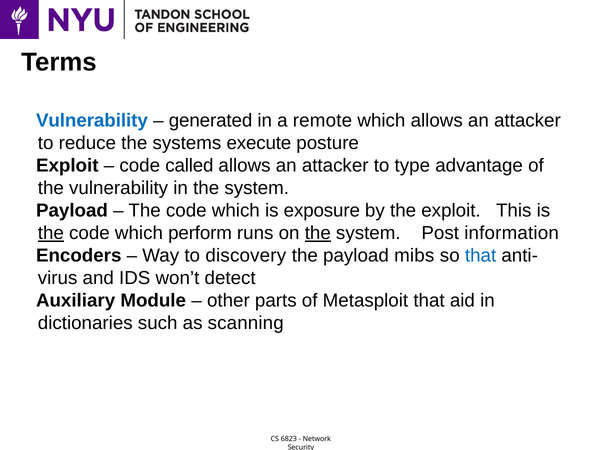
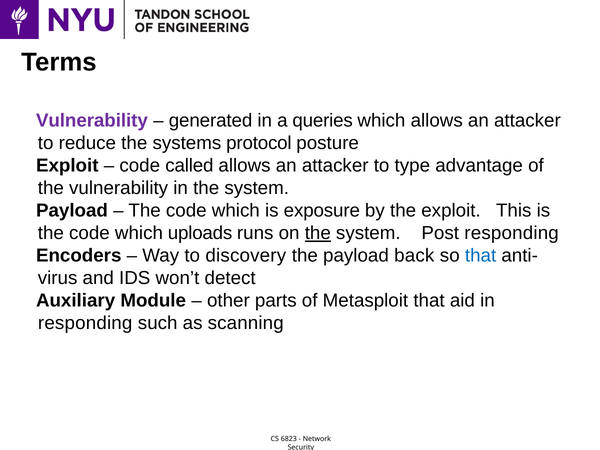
Vulnerability at (92, 121) colour: blue -> purple
remote: remote -> queries
execute: execute -> protocol
the at (51, 233) underline: present -> none
perform: perform -> uploads
Post information: information -> responding
mibs: mibs -> back
dictionaries at (85, 323): dictionaries -> responding
